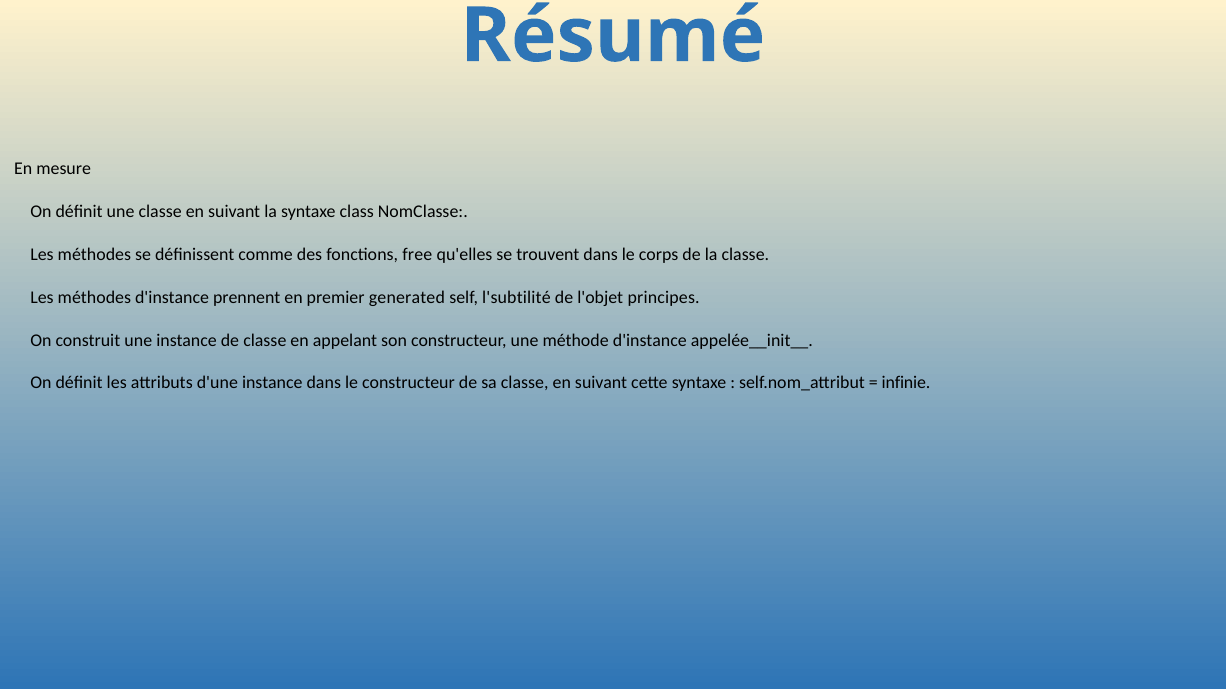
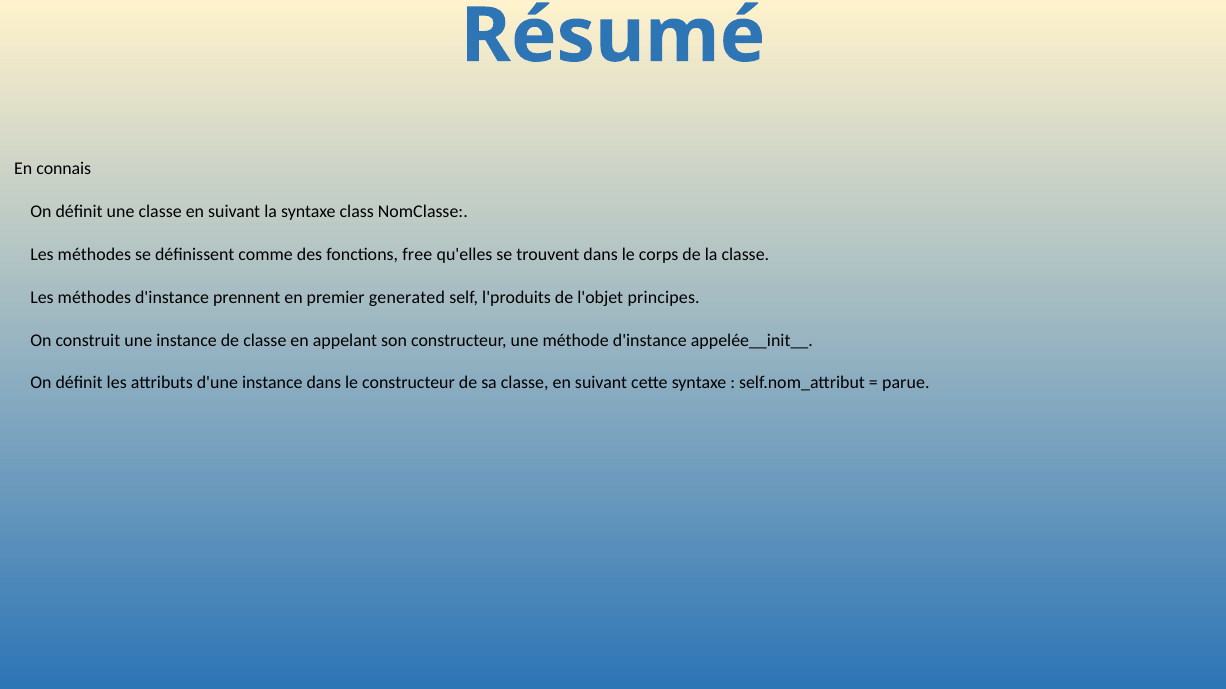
mesure: mesure -> connais
l'subtilité: l'subtilité -> l'produits
infinie: infinie -> parue
